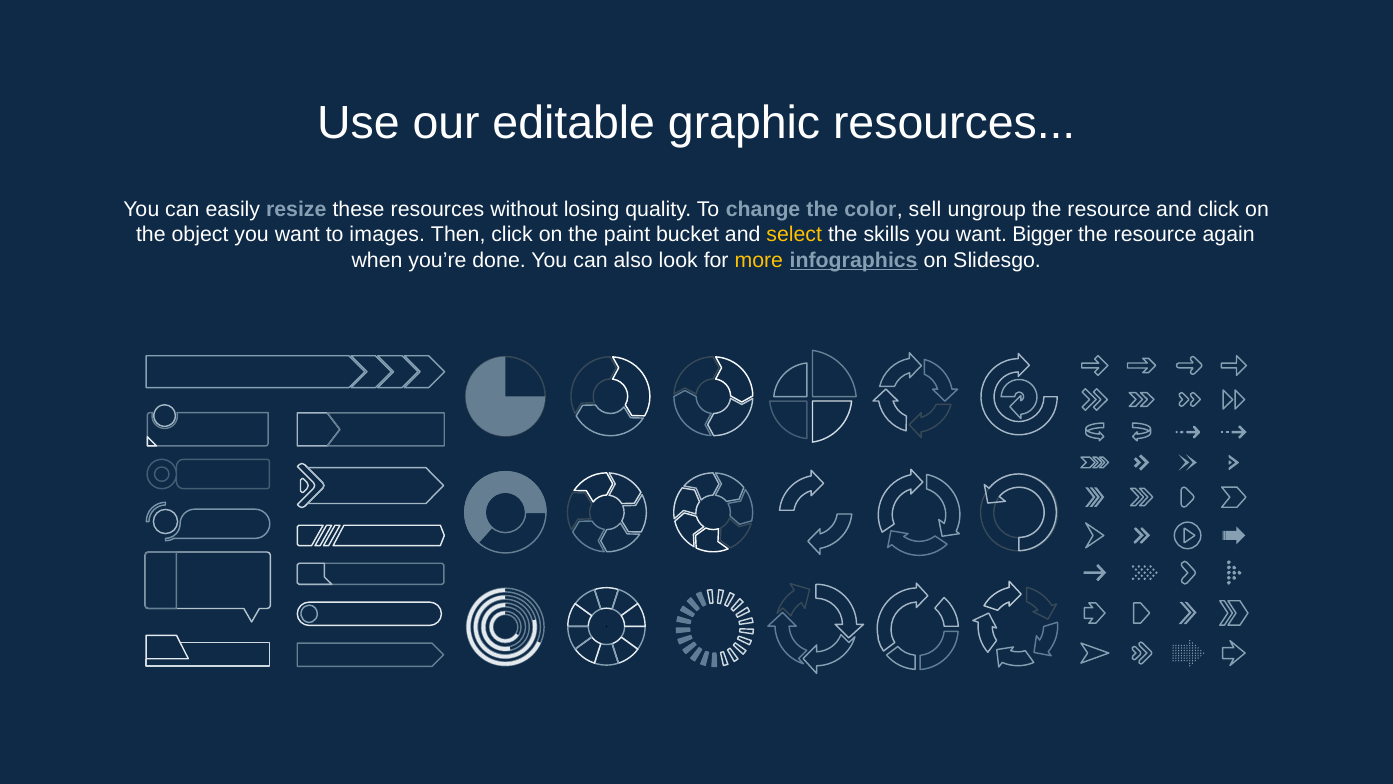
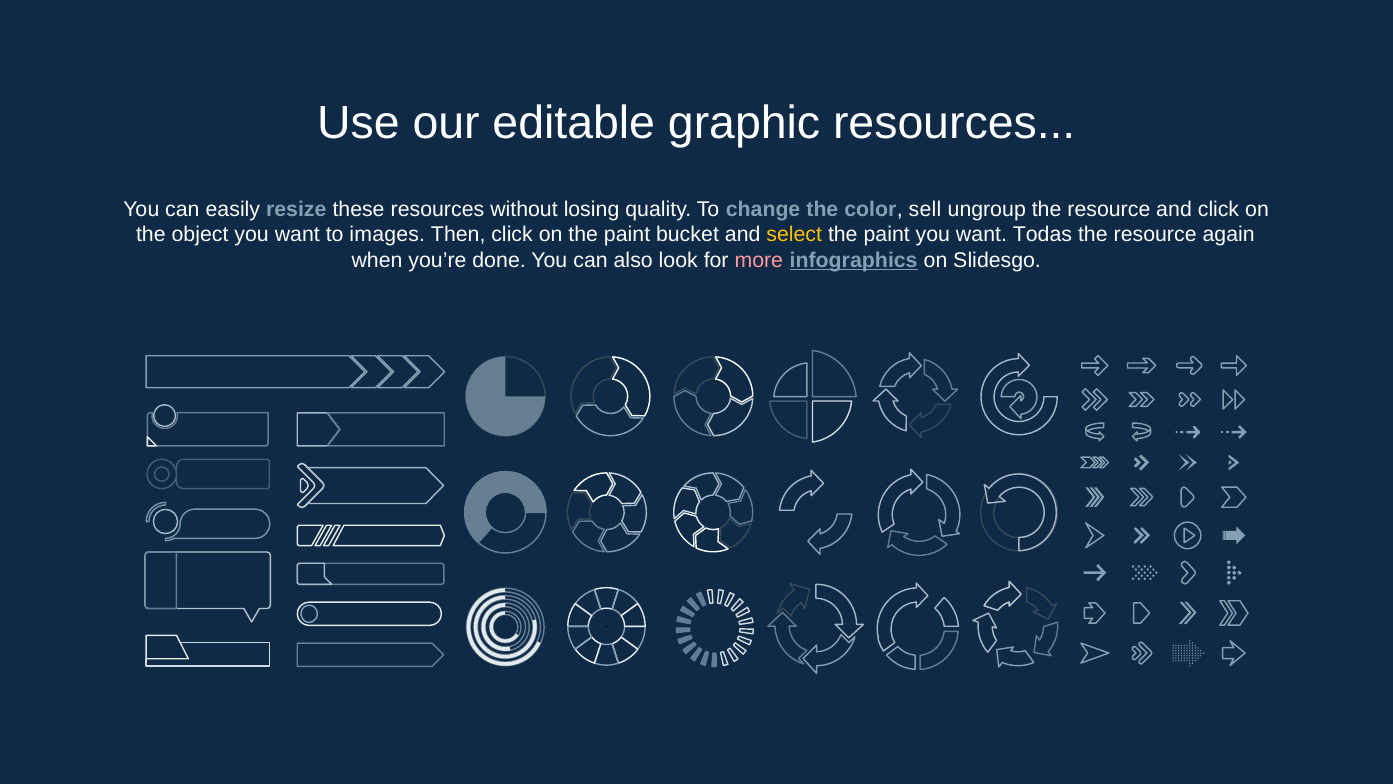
skills at (887, 235): skills -> paint
Bigger: Bigger -> Todas
more colour: yellow -> pink
